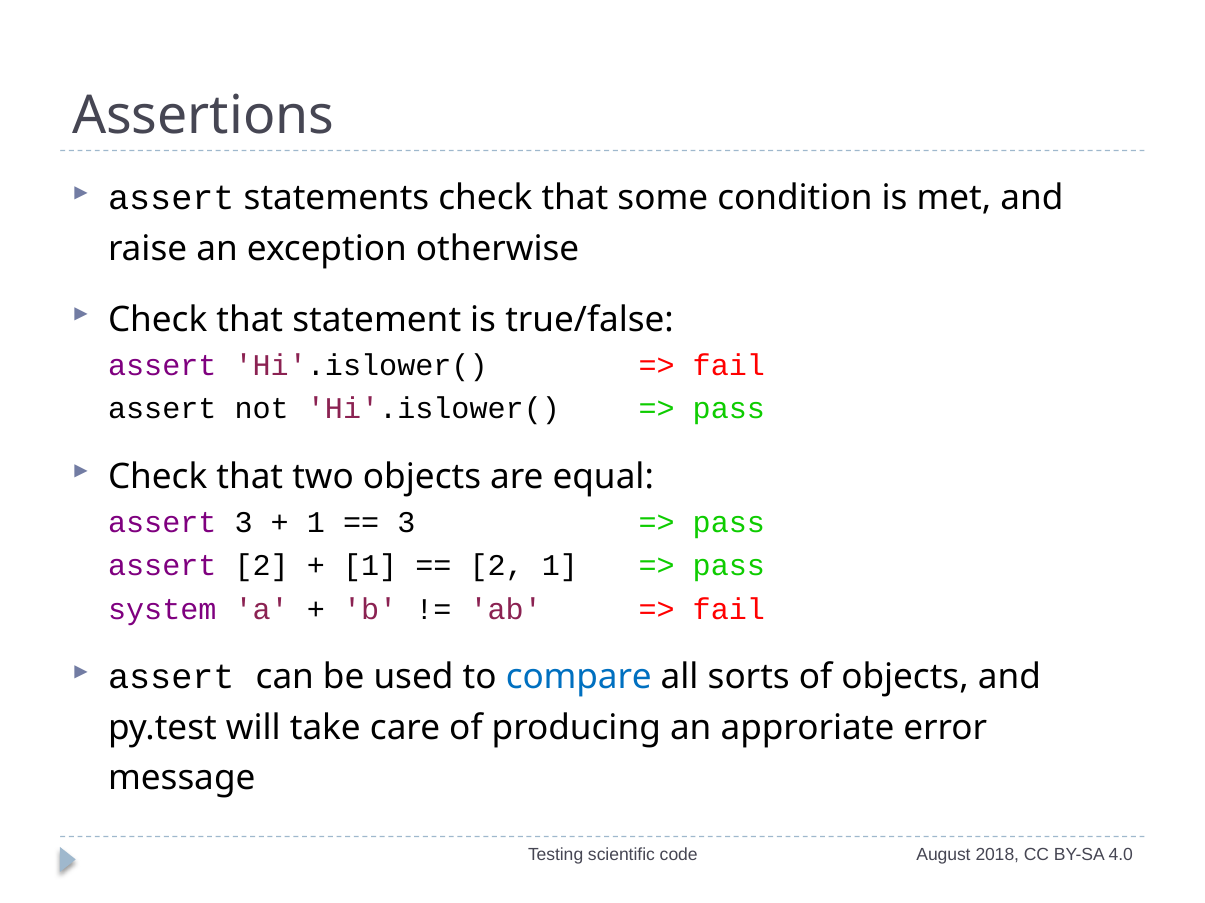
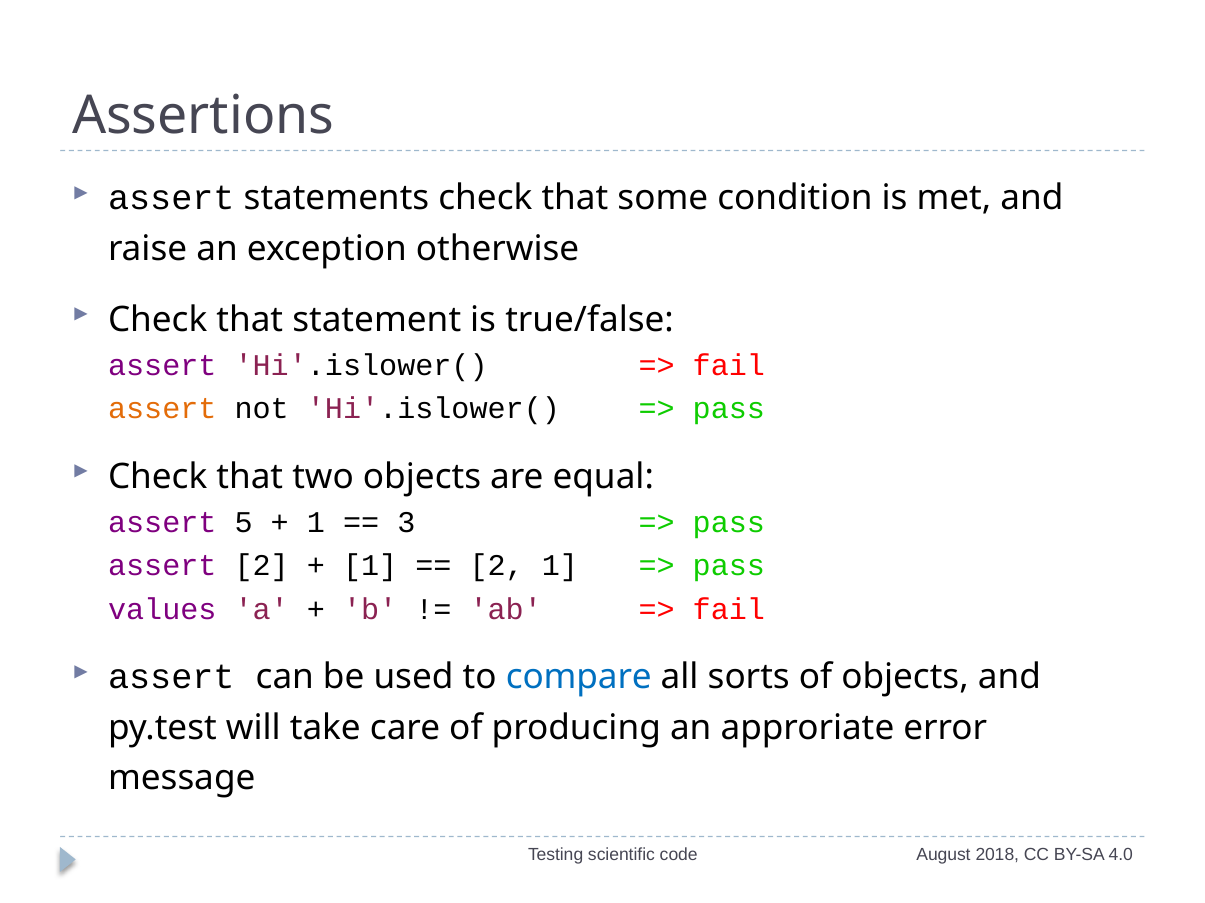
assert at (162, 409) colour: black -> orange
assert 3: 3 -> 5
system: system -> values
